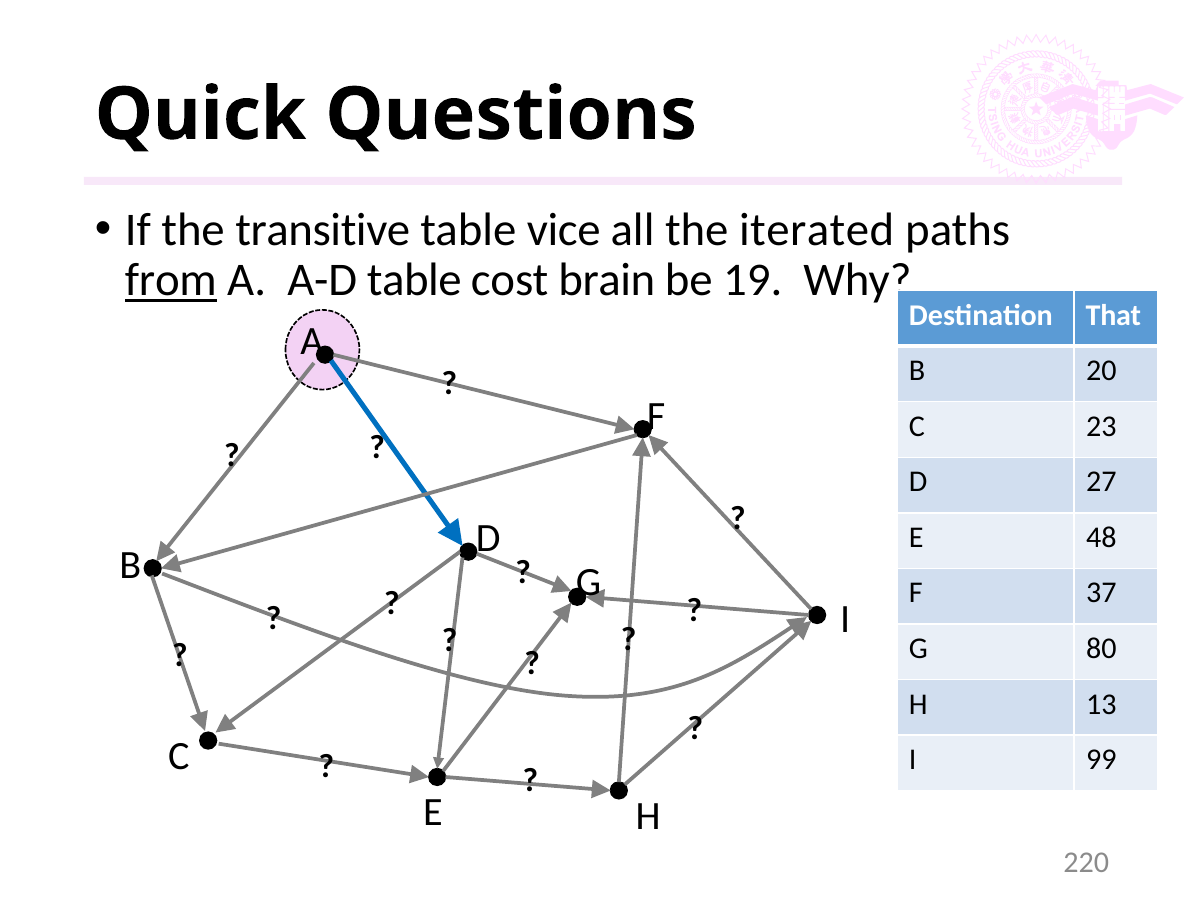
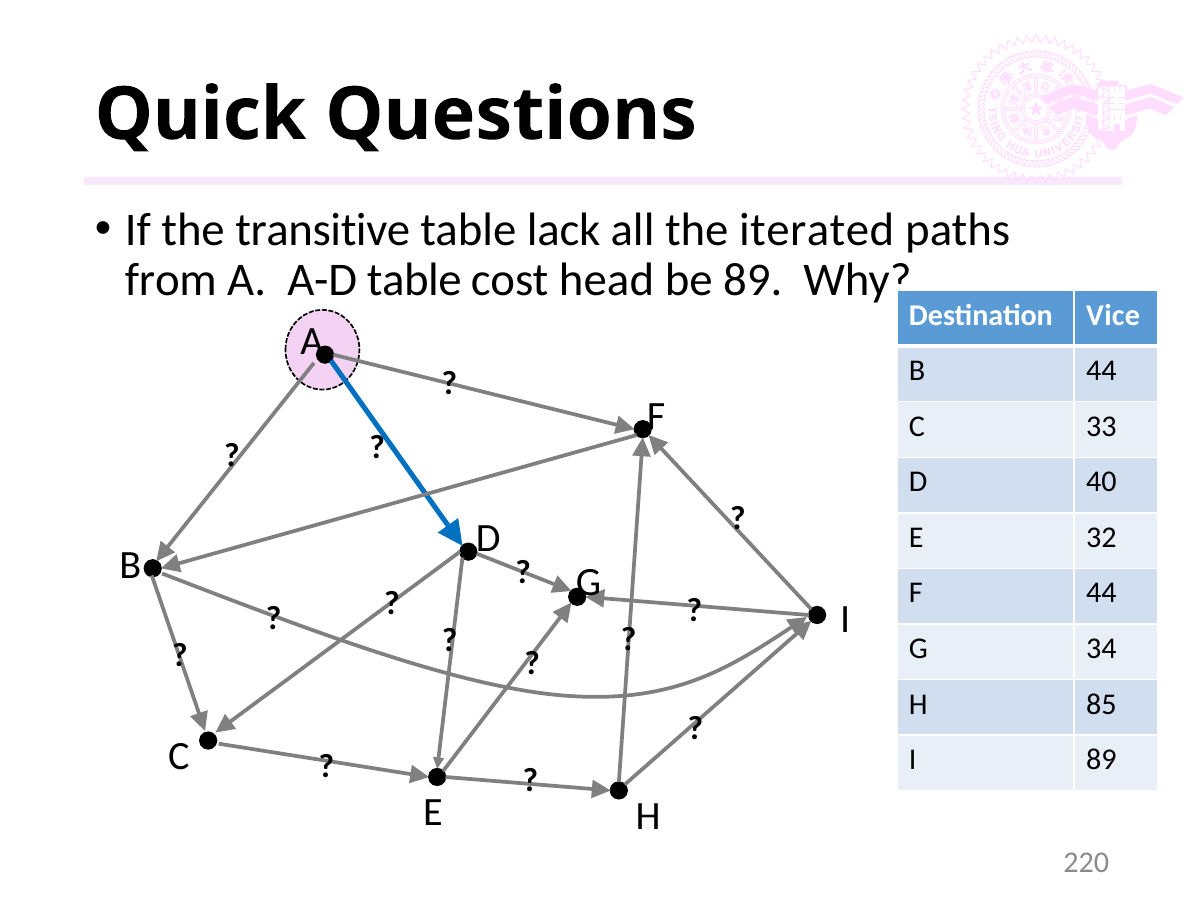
vice: vice -> lack
from underline: present -> none
brain: brain -> head
be 19: 19 -> 89
That: That -> Vice
B 20: 20 -> 44
23: 23 -> 33
27: 27 -> 40
48: 48 -> 32
F 37: 37 -> 44
80: 80 -> 34
13: 13 -> 85
I 99: 99 -> 89
